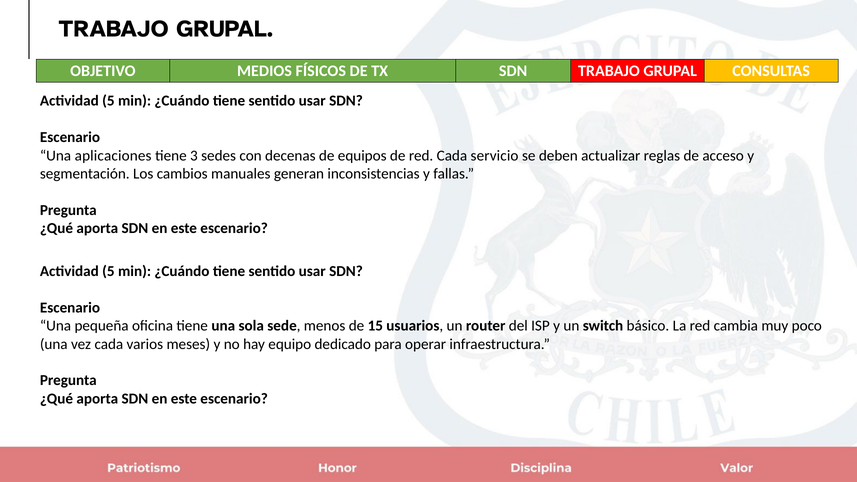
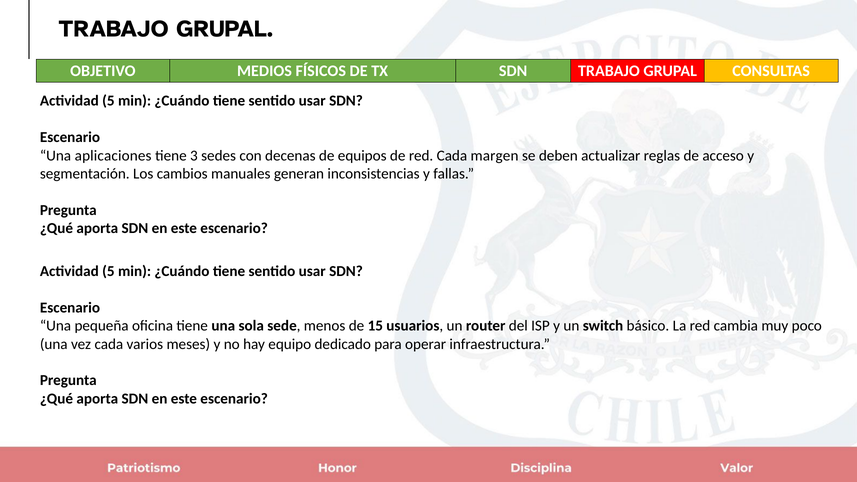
servicio: servicio -> margen
